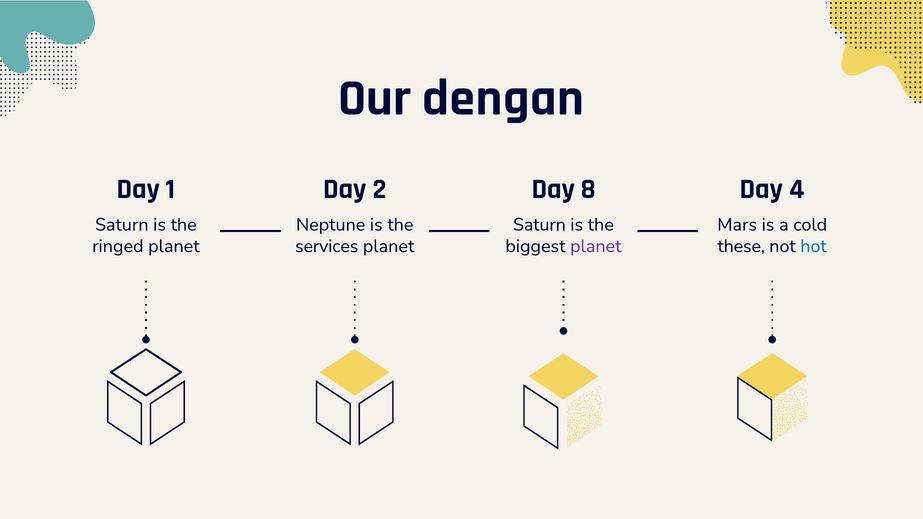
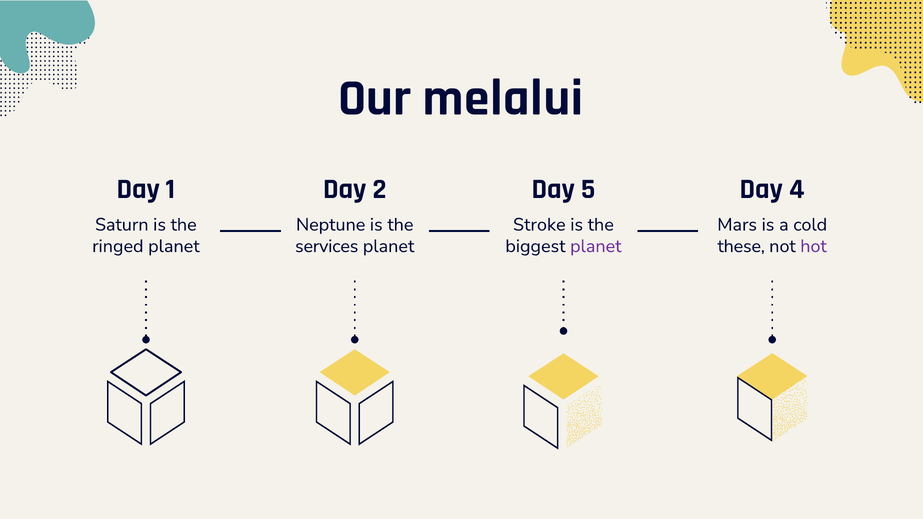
dengan: dengan -> melalui
8: 8 -> 5
Saturn at (539, 225): Saturn -> Stroke
hot colour: blue -> purple
